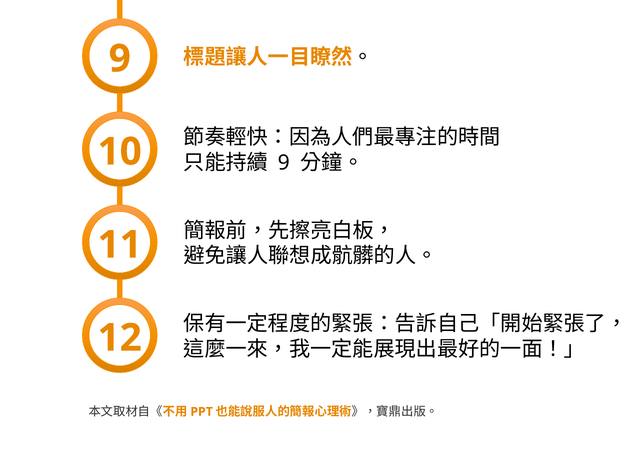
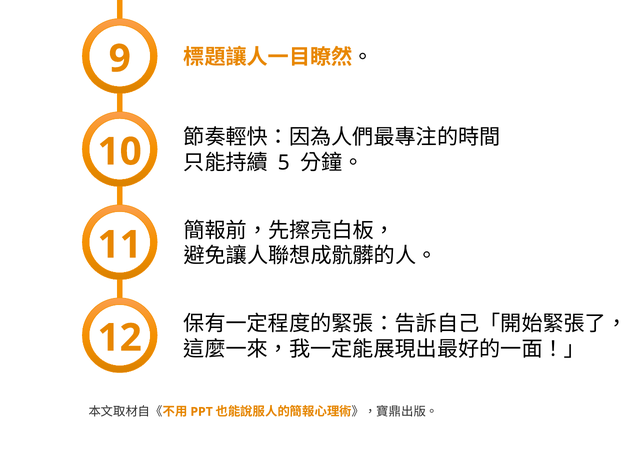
9 at (284, 163): 9 -> 5
